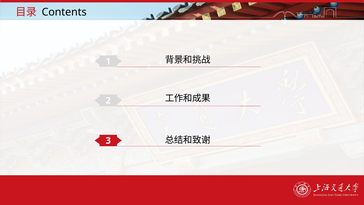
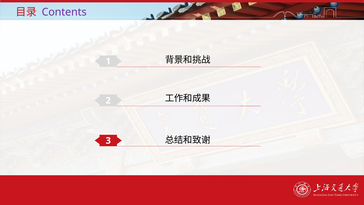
Contents colour: black -> purple
